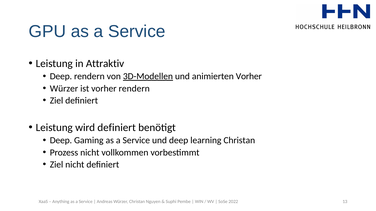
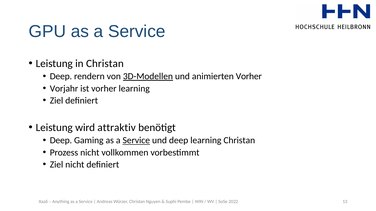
in Attraktiv: Attraktiv -> Christan
Würzer at (64, 89): Würzer -> Vorjahr
vorher rendern: rendern -> learning
wird definiert: definiert -> attraktiv
Service at (136, 141) underline: none -> present
